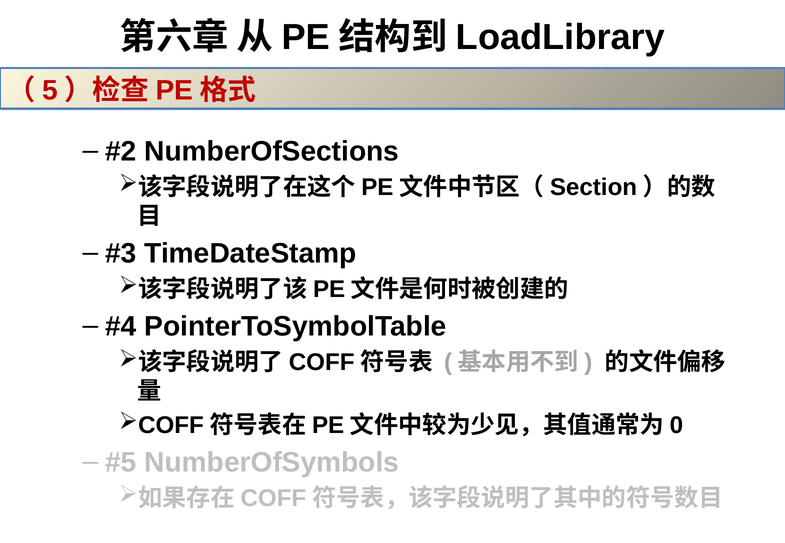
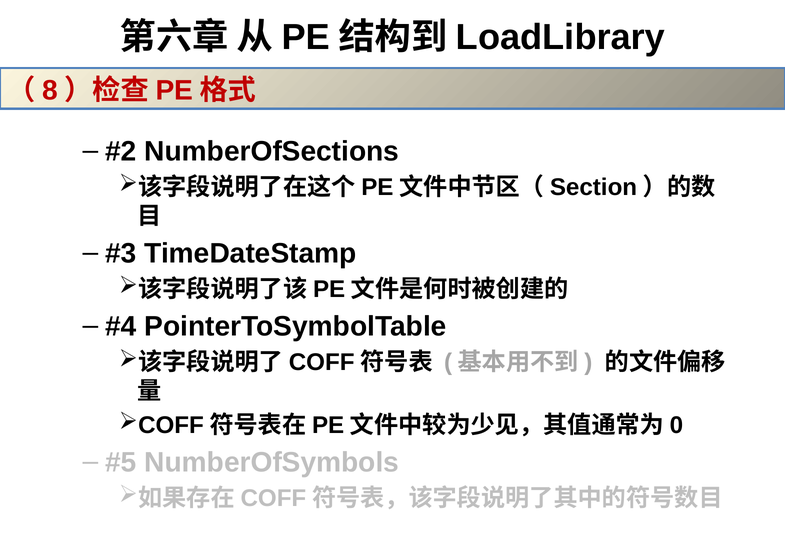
5: 5 -> 8
